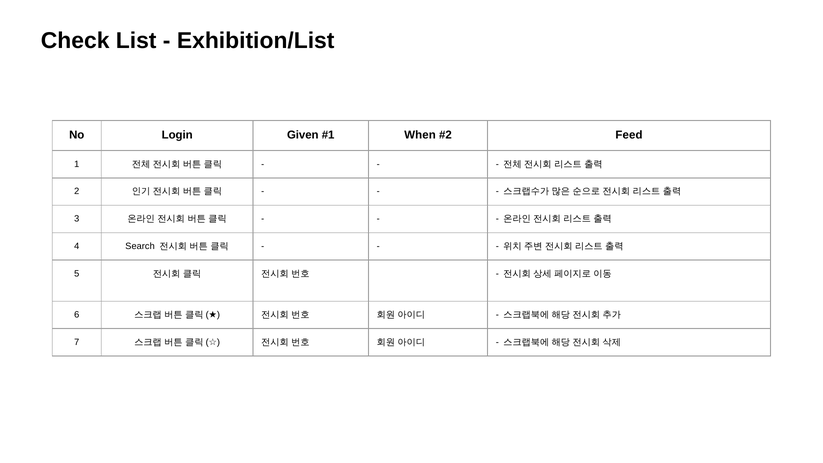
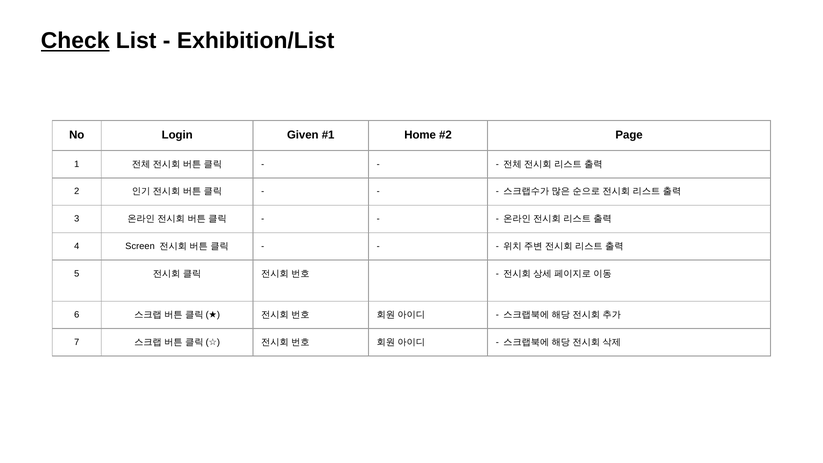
Check underline: none -> present
When: When -> Home
Feed: Feed -> Page
Search: Search -> Screen
